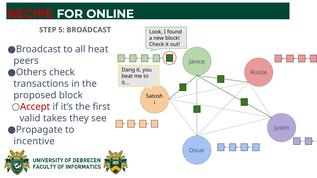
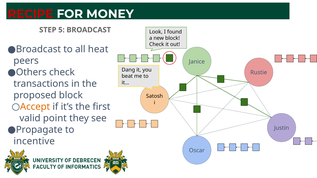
ONLINE: ONLINE -> MONEY
Accept colour: red -> orange
takes: takes -> point
